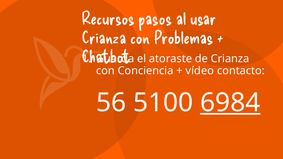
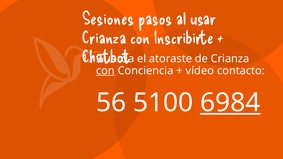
Recursos: Recursos -> Sesiones
Problemas: Problemas -> Inscribirte
con at (105, 71) underline: none -> present
